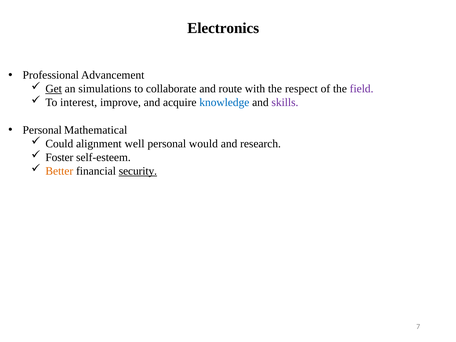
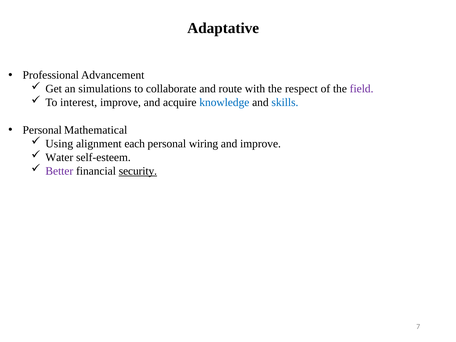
Electronics: Electronics -> Adaptative
Get underline: present -> none
skills colour: purple -> blue
Could: Could -> Using
well: well -> each
would: would -> wiring
and research: research -> improve
Foster: Foster -> Water
Better colour: orange -> purple
